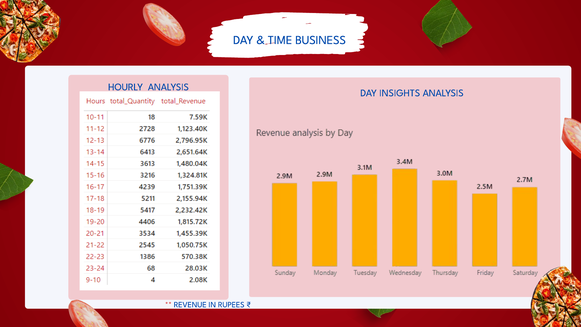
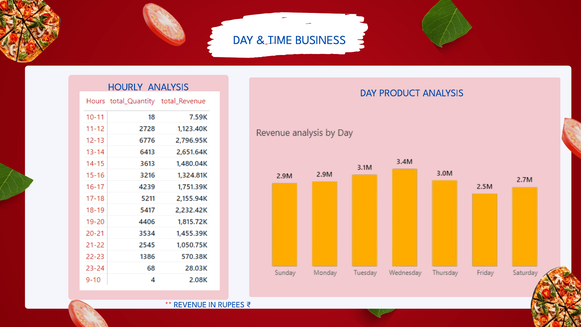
INSIGHTS: INSIGHTS -> PRODUCT
